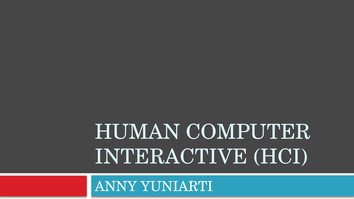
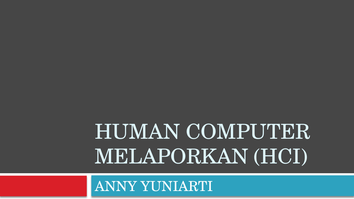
INTERACTIVE: INTERACTIVE -> MELAPORKAN
